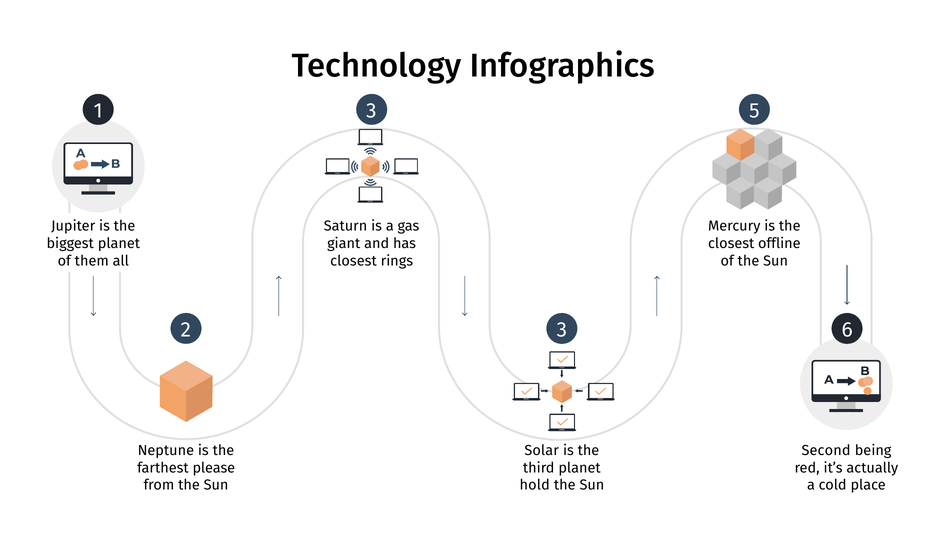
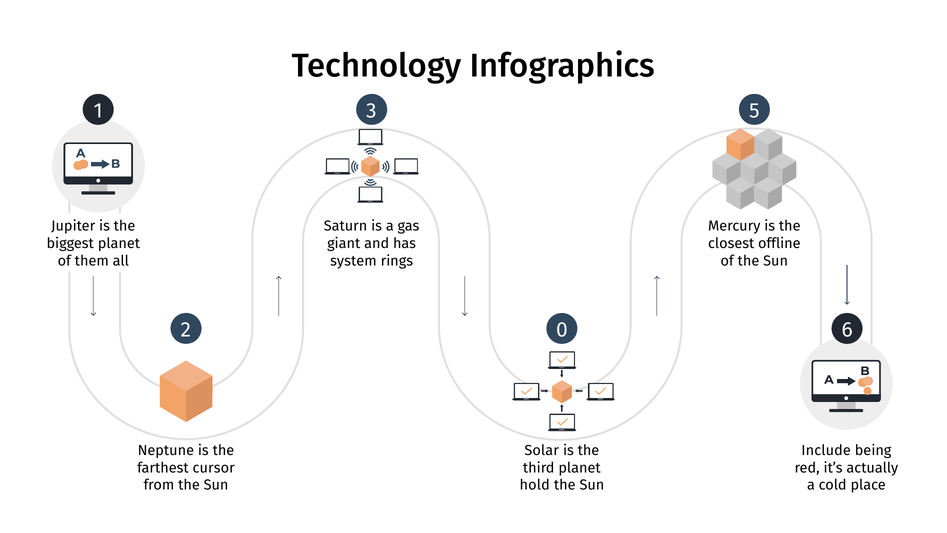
closest at (353, 261): closest -> system
2 3: 3 -> 0
Second: Second -> Include
please: please -> cursor
